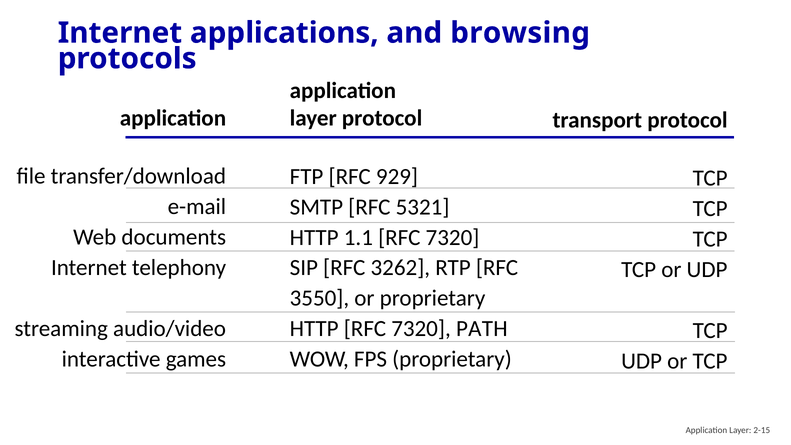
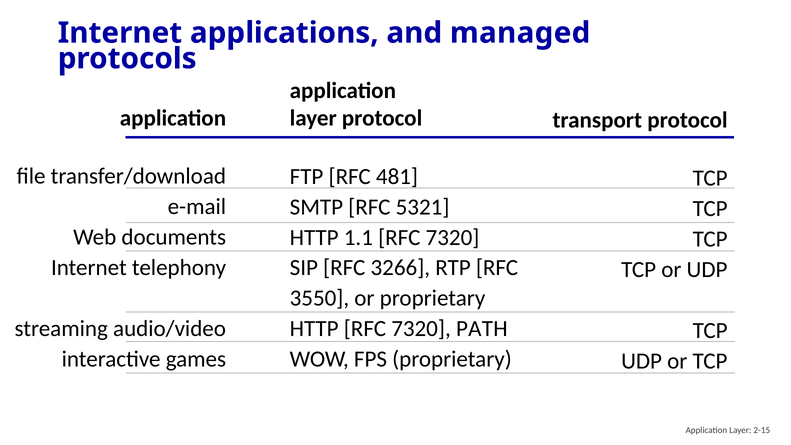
browsing: browsing -> managed
929: 929 -> 481
3262: 3262 -> 3266
